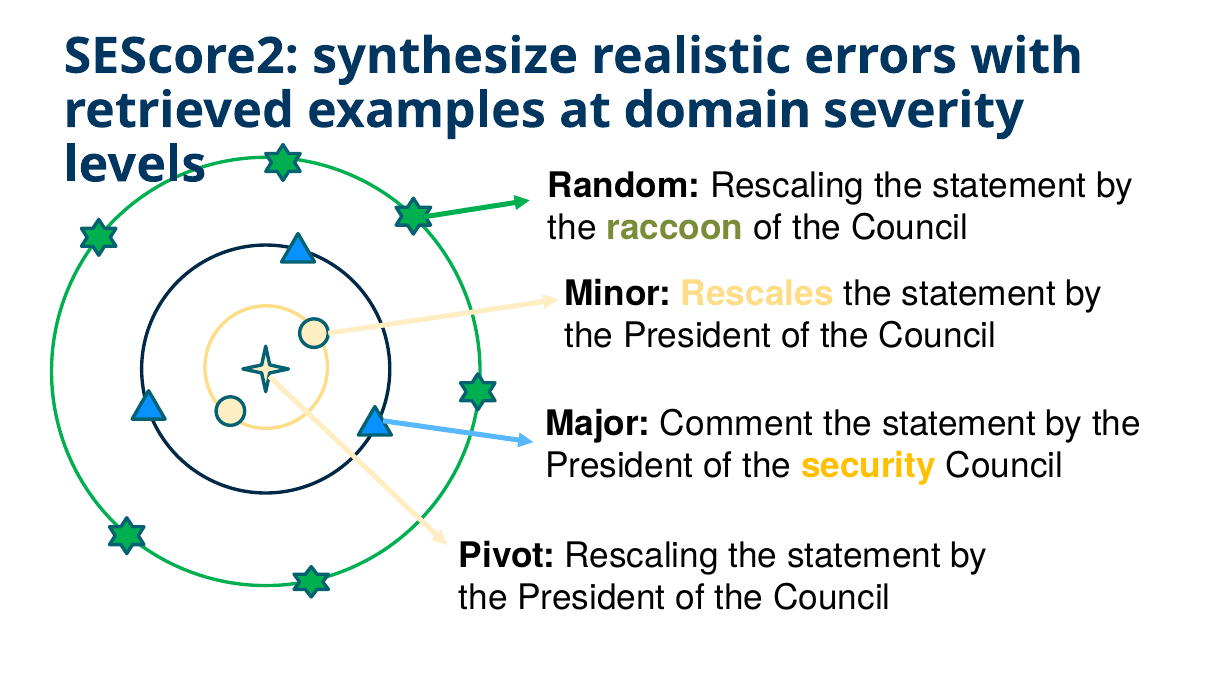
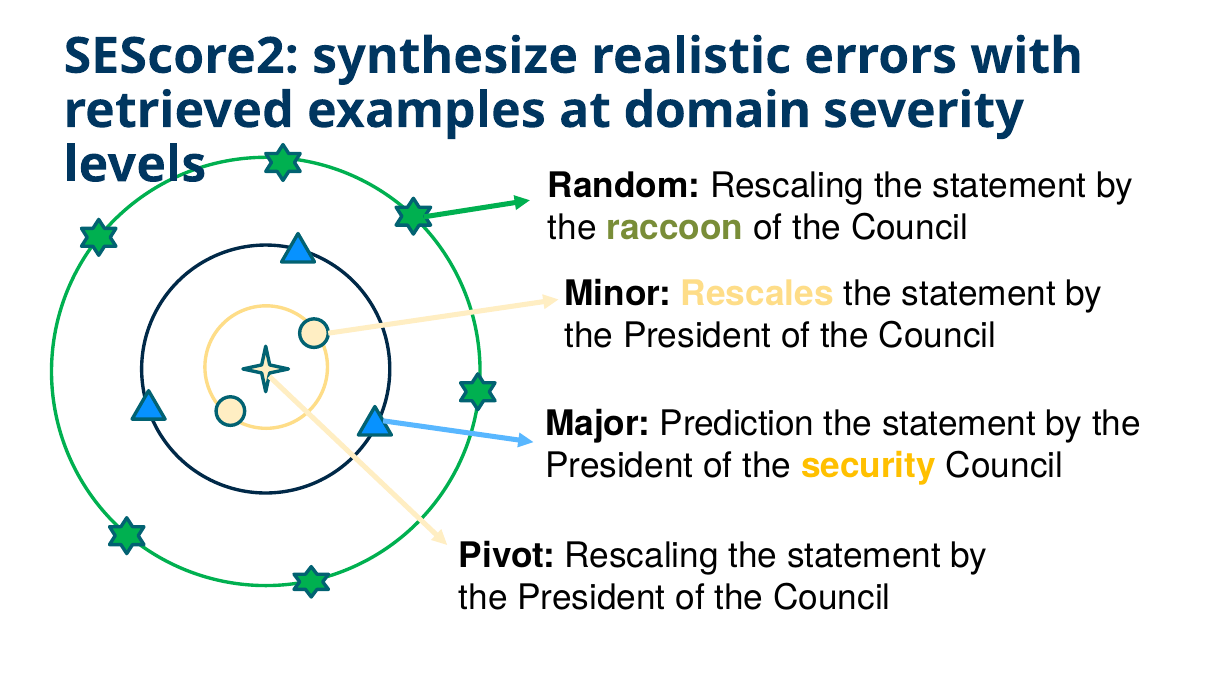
Comment: Comment -> Prediction
